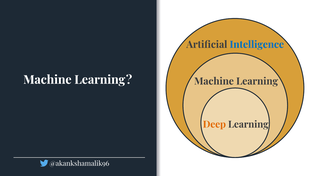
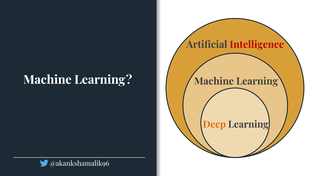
Intelligence colour: blue -> red
